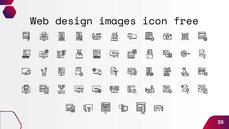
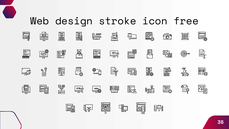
images: images -> stroke
